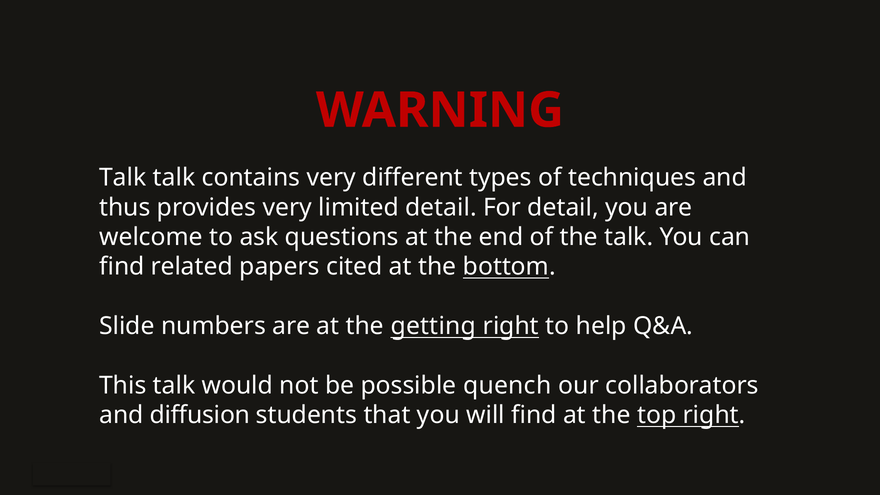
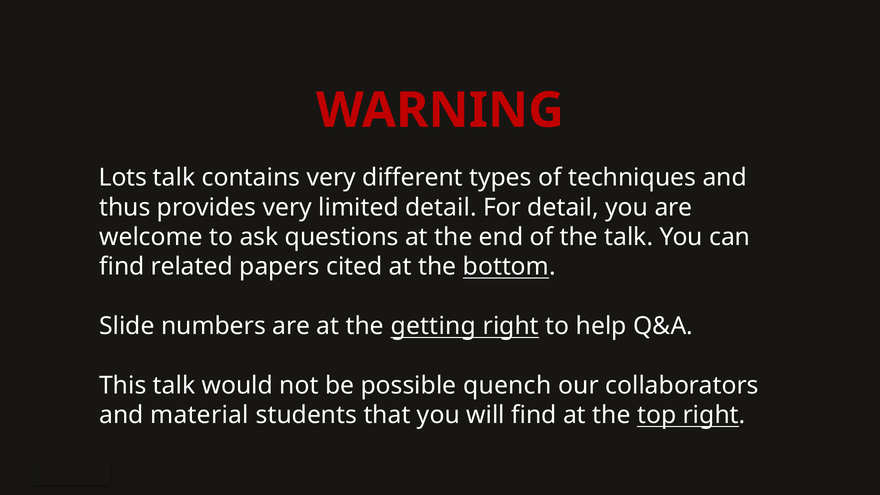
Talk at (123, 178): Talk -> Lots
diffusion: diffusion -> material
